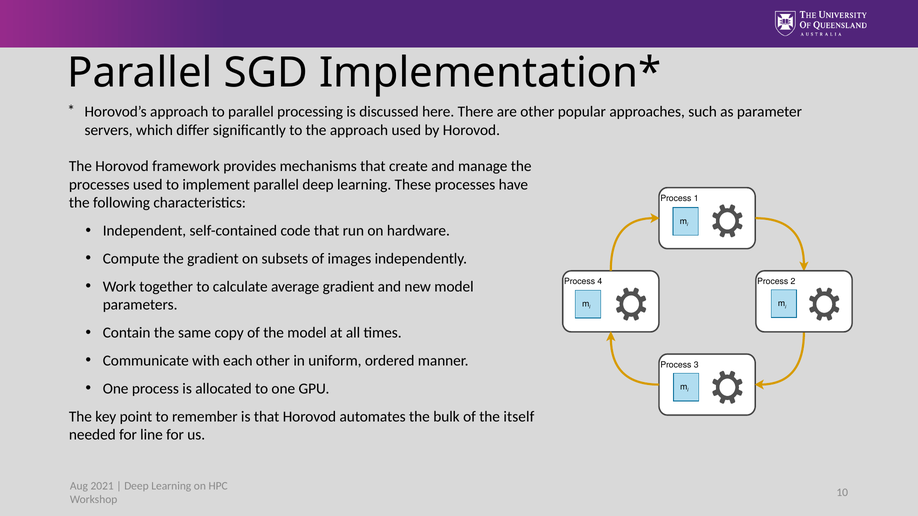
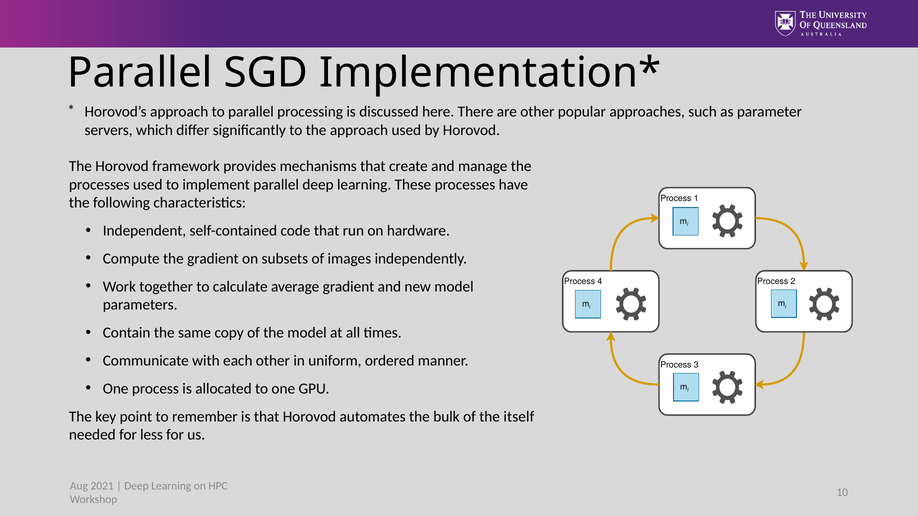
line: line -> less
